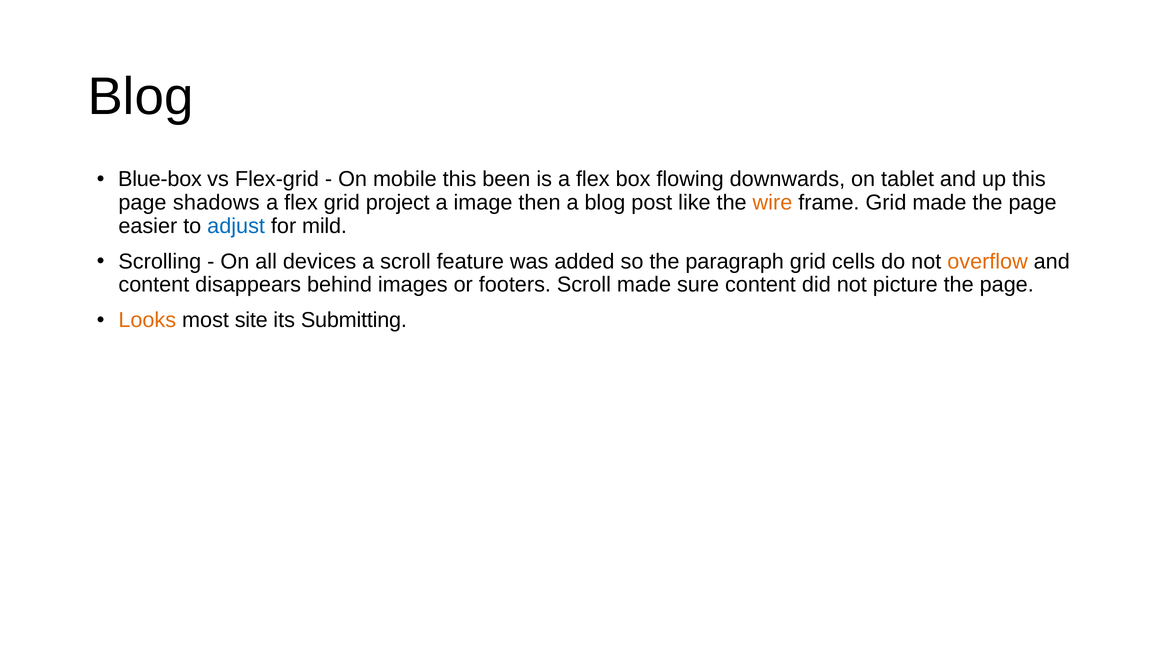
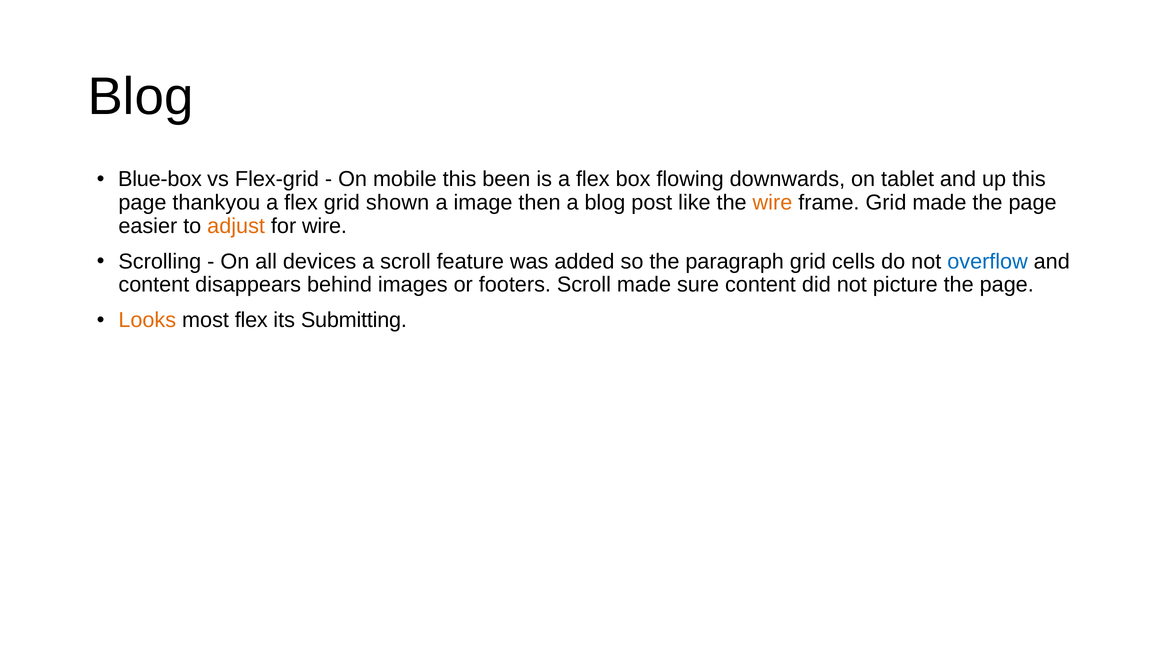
shadows: shadows -> thankyou
project: project -> shown
adjust colour: blue -> orange
for mild: mild -> wire
overflow colour: orange -> blue
most site: site -> flex
